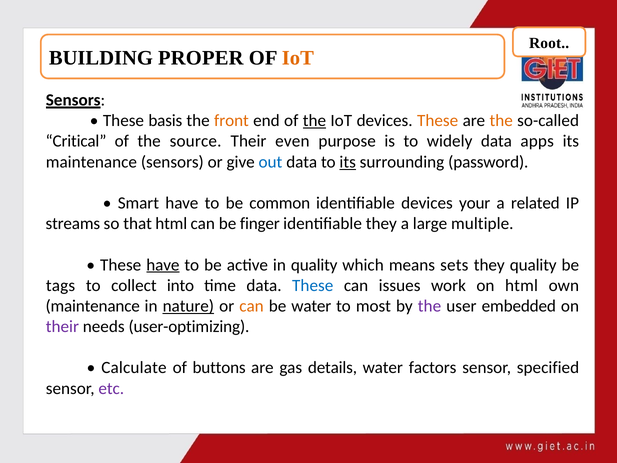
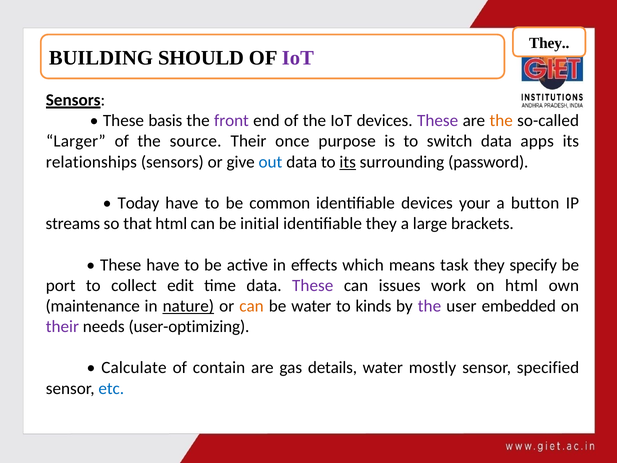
Root at (549, 43): Root -> They
PROPER: PROPER -> SHOULD
IoT at (298, 58) colour: orange -> purple
front colour: orange -> purple
the at (314, 121) underline: present -> none
These at (438, 121) colour: orange -> purple
Critical: Critical -> Larger
even: even -> once
widely: widely -> switch
maintenance at (91, 162): maintenance -> relationships
Smart: Smart -> Today
related: related -> button
finger: finger -> initial
multiple: multiple -> brackets
have at (163, 265) underline: present -> none
in quality: quality -> effects
sets: sets -> task
they quality: quality -> specify
tags: tags -> port
into: into -> edit
These at (313, 285) colour: blue -> purple
most: most -> kinds
buttons: buttons -> contain
factors: factors -> mostly
etc colour: purple -> blue
